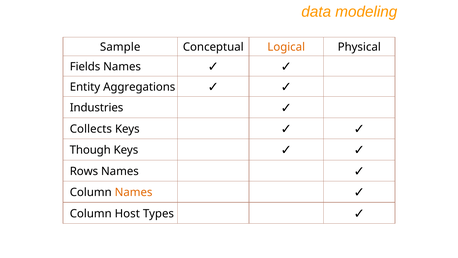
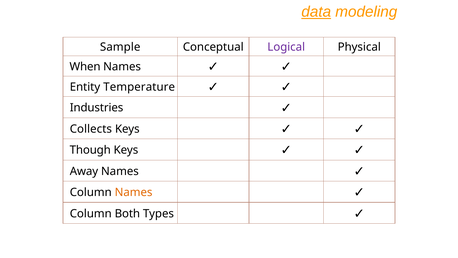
data underline: none -> present
Logical colour: orange -> purple
Fields: Fields -> When
Aggregations: Aggregations -> Temperature
Rows: Rows -> Away
Host: Host -> Both
